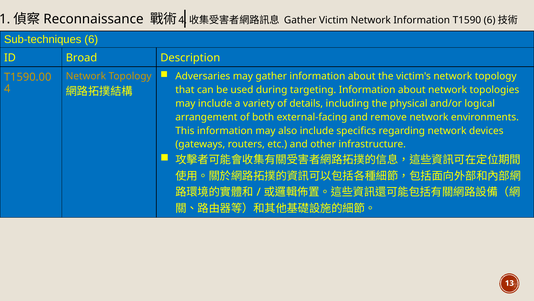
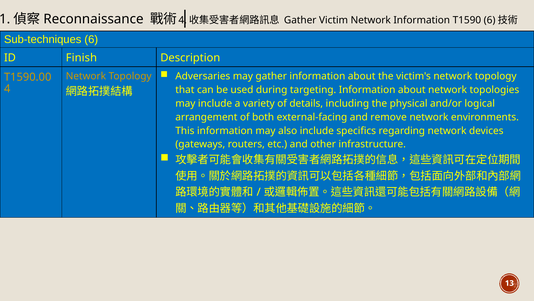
Broad: Broad -> Finish
